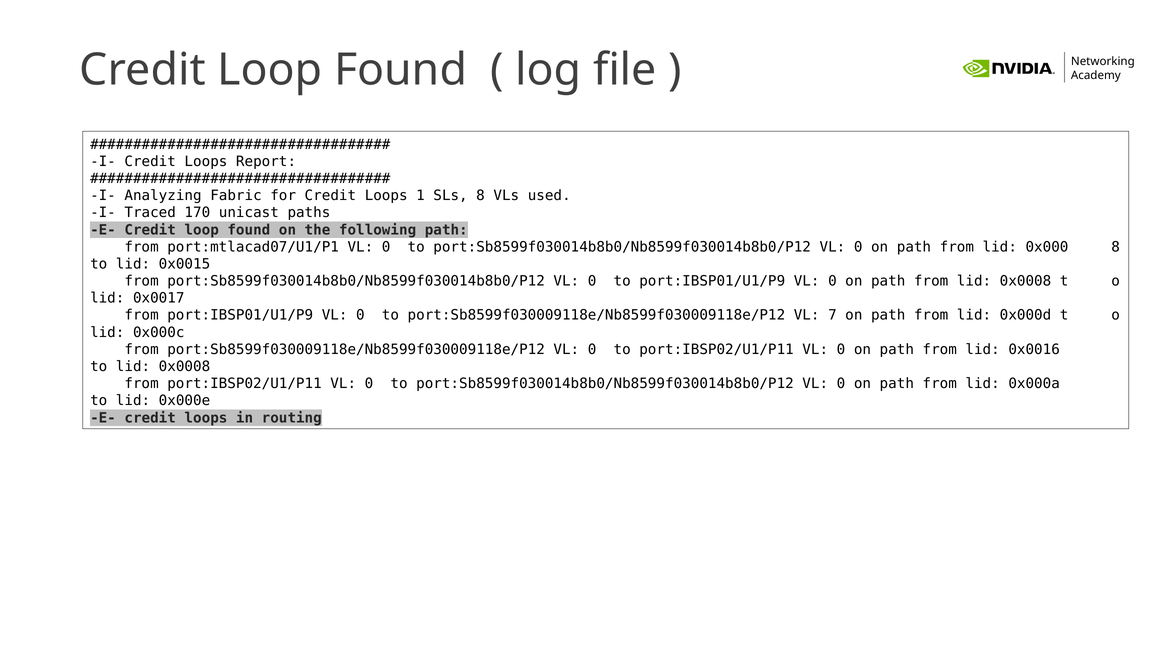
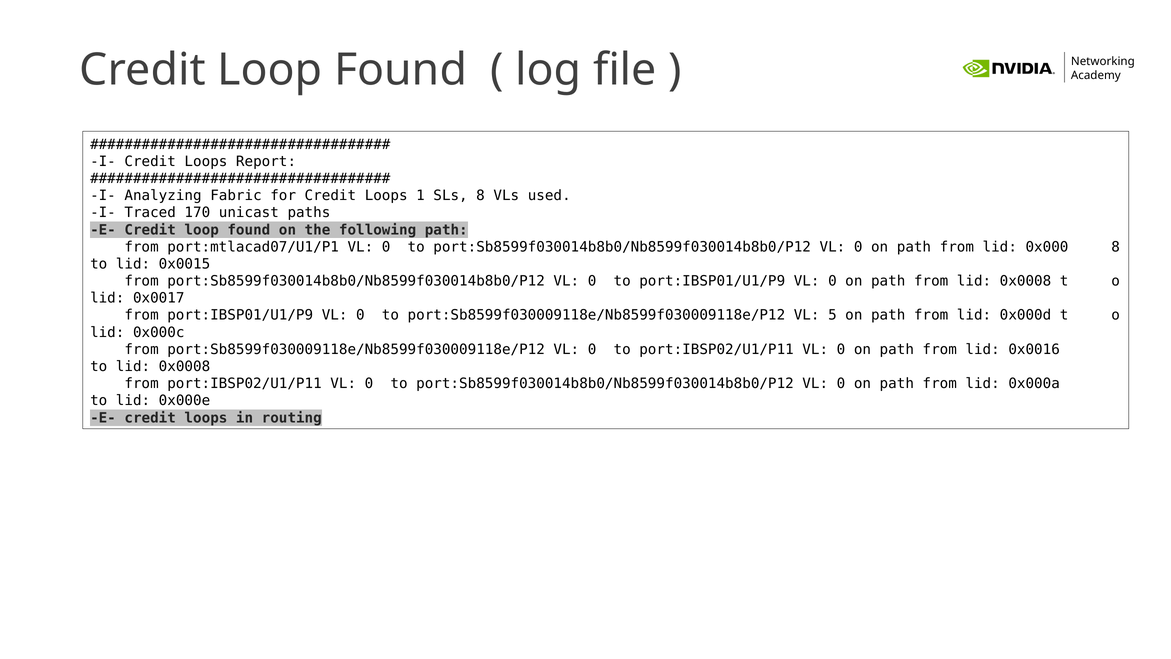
7: 7 -> 5
